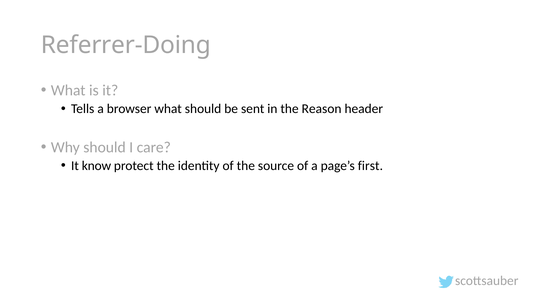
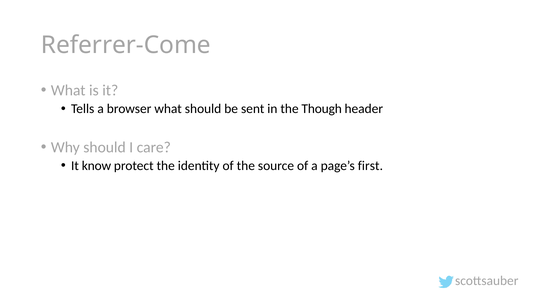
Referrer-Doing: Referrer-Doing -> Referrer-Come
Reason: Reason -> Though
